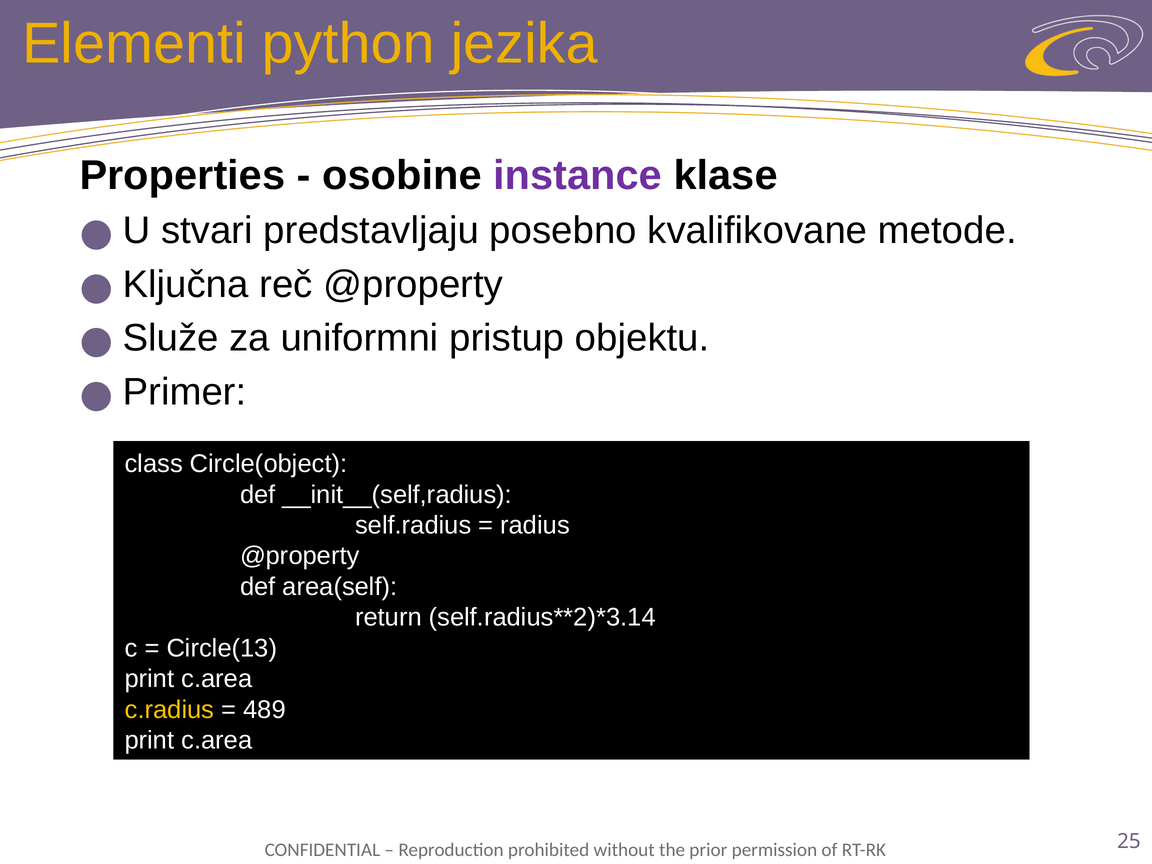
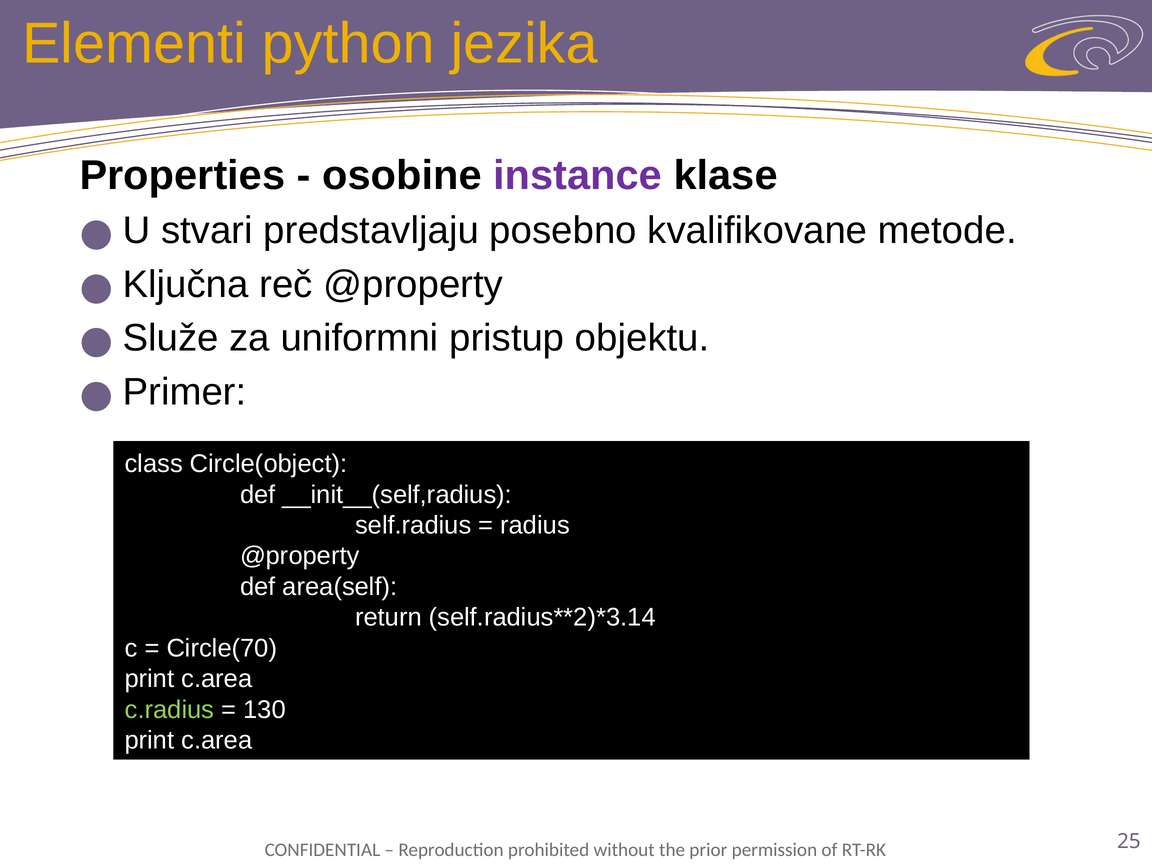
Circle(13: Circle(13 -> Circle(70
c.radius colour: yellow -> light green
489: 489 -> 130
